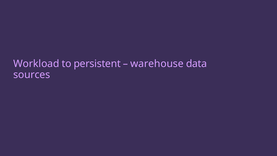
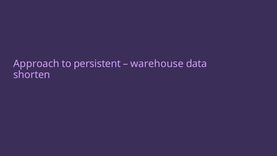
Workload: Workload -> Approach
sources: sources -> shorten
